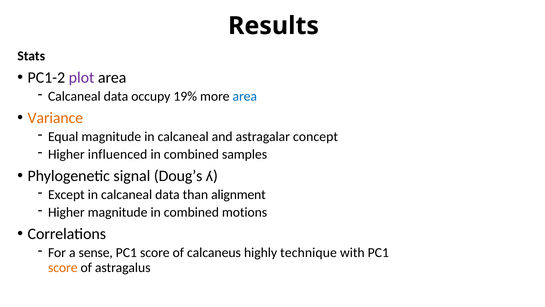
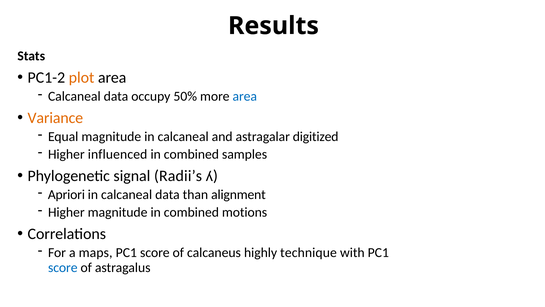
plot colour: purple -> orange
19%: 19% -> 50%
concept: concept -> digitized
Doug’s: Doug’s -> Radii’s
Except: Except -> Apriori
sense: sense -> maps
score at (63, 267) colour: orange -> blue
